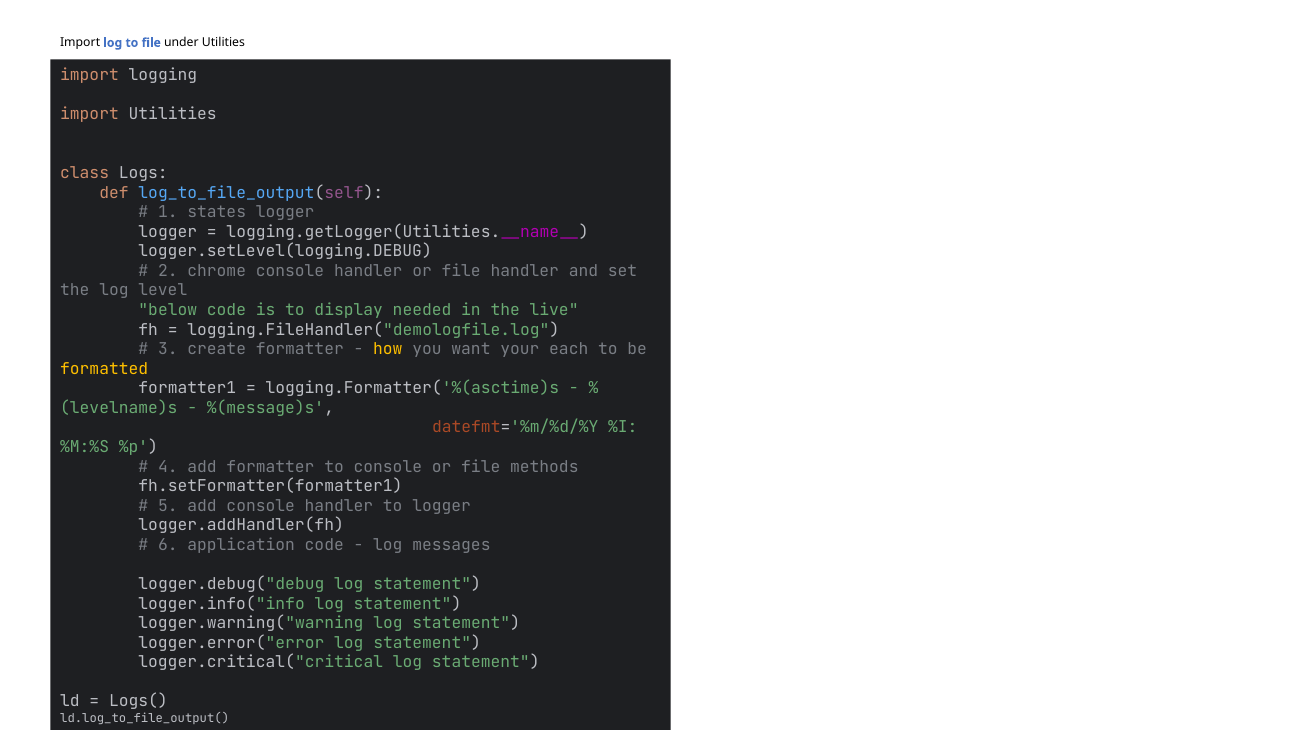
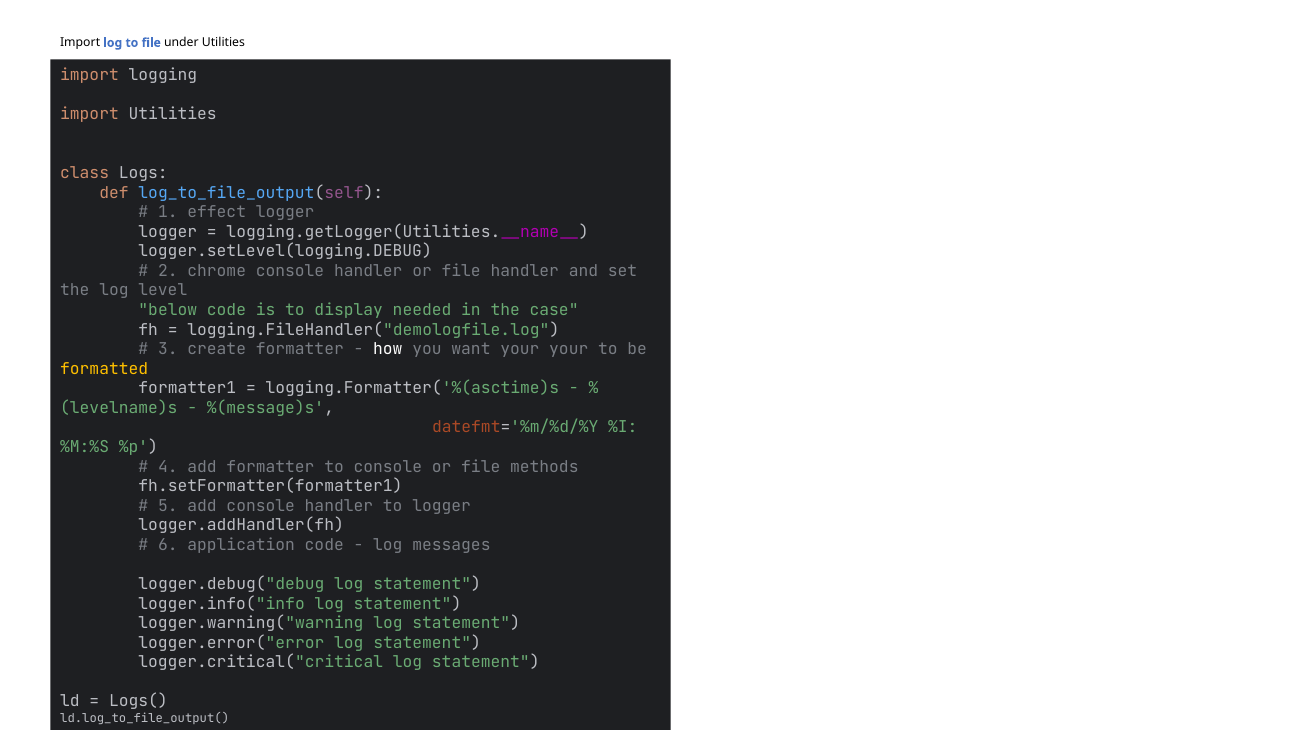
states: states -> effect
live: live -> case
how colour: yellow -> white
your each: each -> your
